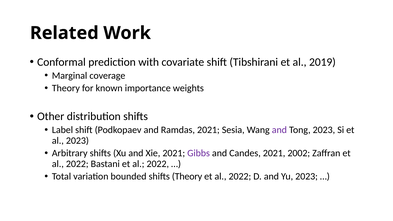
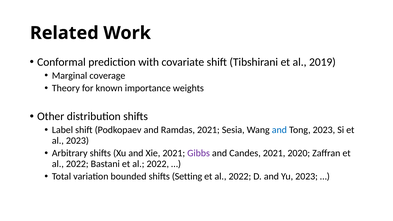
and at (279, 130) colour: purple -> blue
2002: 2002 -> 2020
shifts Theory: Theory -> Setting
